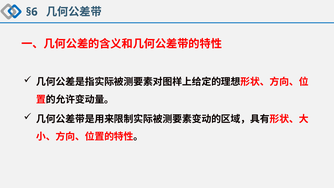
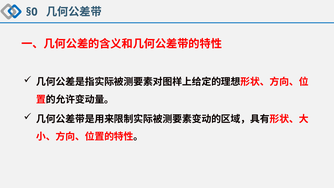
§6: §6 -> §0
